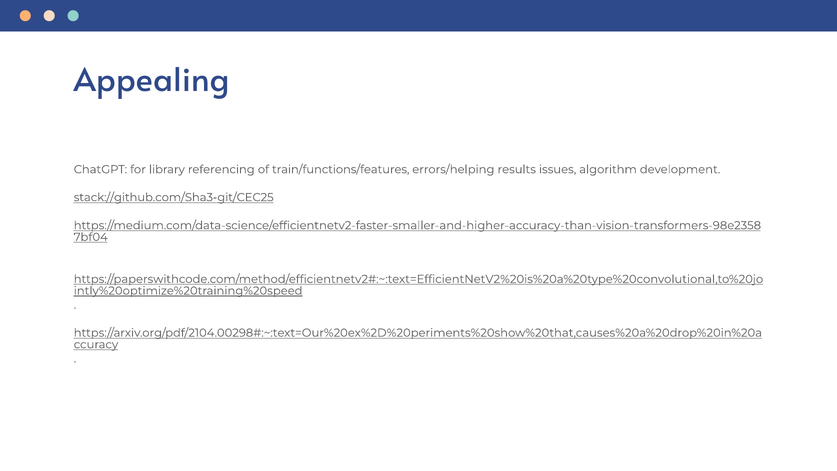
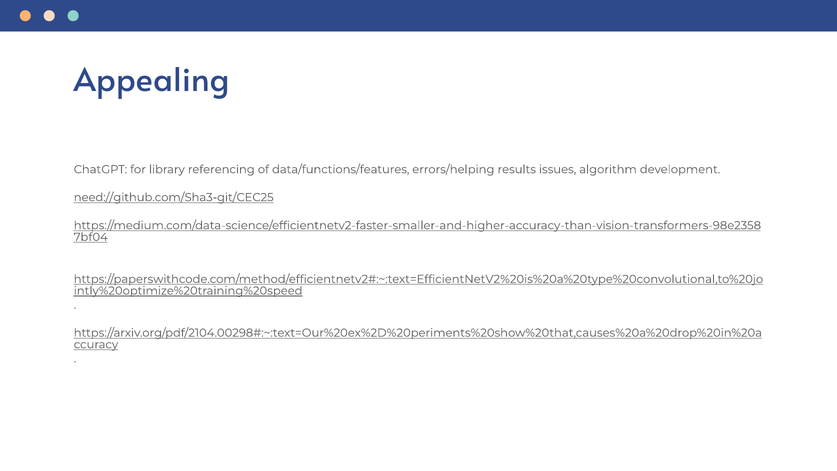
train/functions/features: train/functions/features -> data/functions/features
stack://github.com/Sha3-git/CEC25: stack://github.com/Sha3-git/CEC25 -> need://github.com/Sha3-git/CEC25
